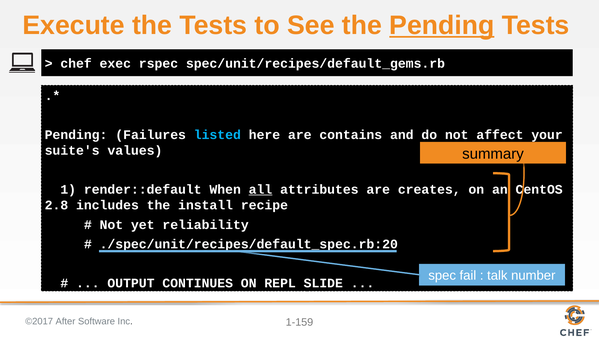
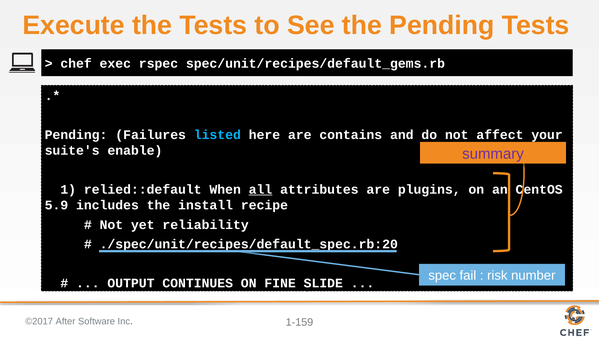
Pending at (442, 25) underline: present -> none
values: values -> enable
summary colour: black -> purple
render::default: render::default -> relied::default
creates: creates -> plugins
2.8: 2.8 -> 5.9
talk: talk -> risk
REPL: REPL -> FINE
